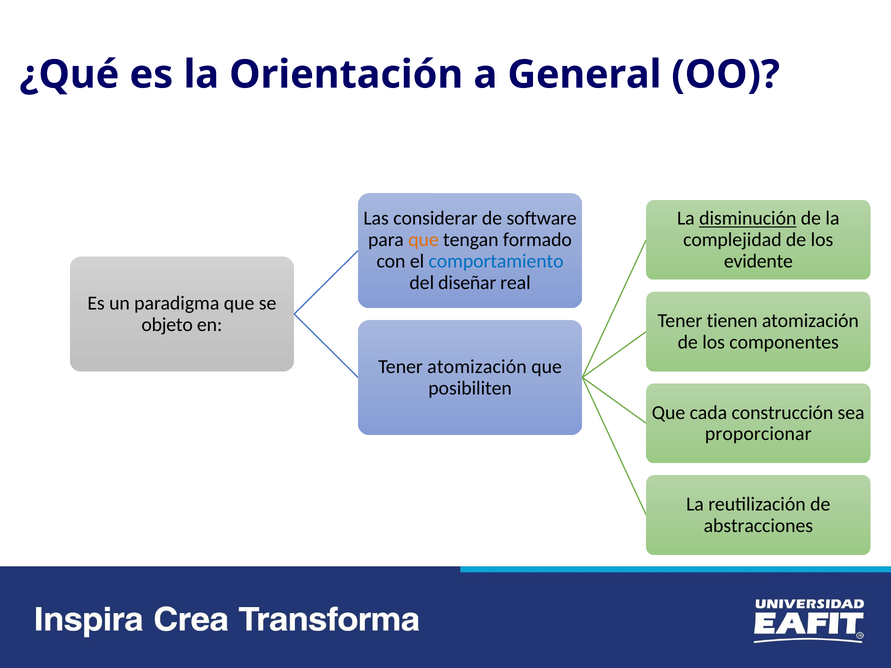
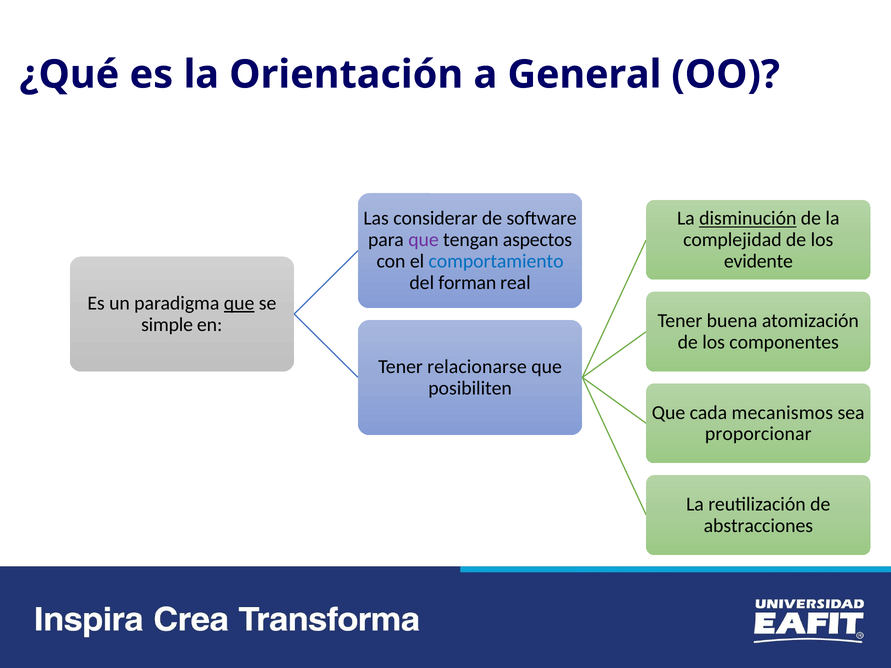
que at (424, 240) colour: orange -> purple
formado: formado -> aspectos
diseñar: diseñar -> forman
que at (239, 303) underline: none -> present
tienen: tienen -> buena
objeto: objeto -> simple
Tener atomización: atomización -> relacionarse
construcción: construcción -> mecanismos
